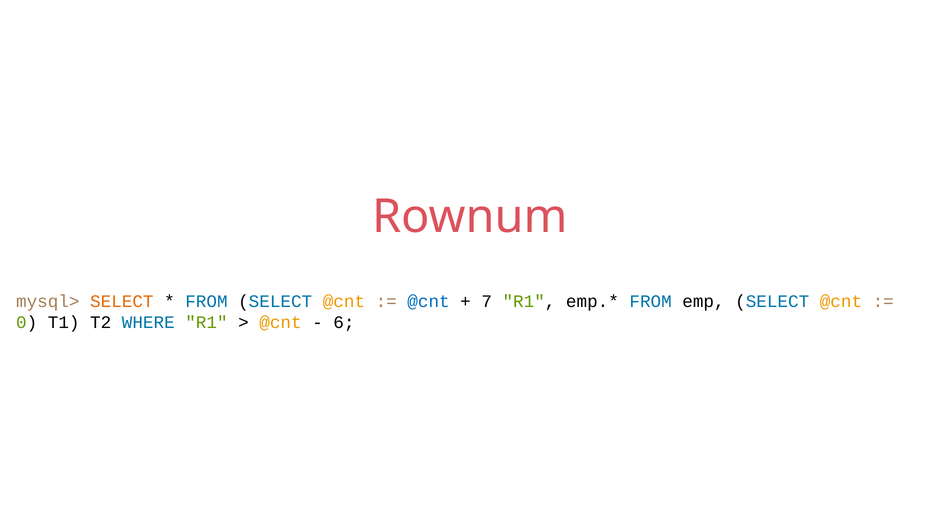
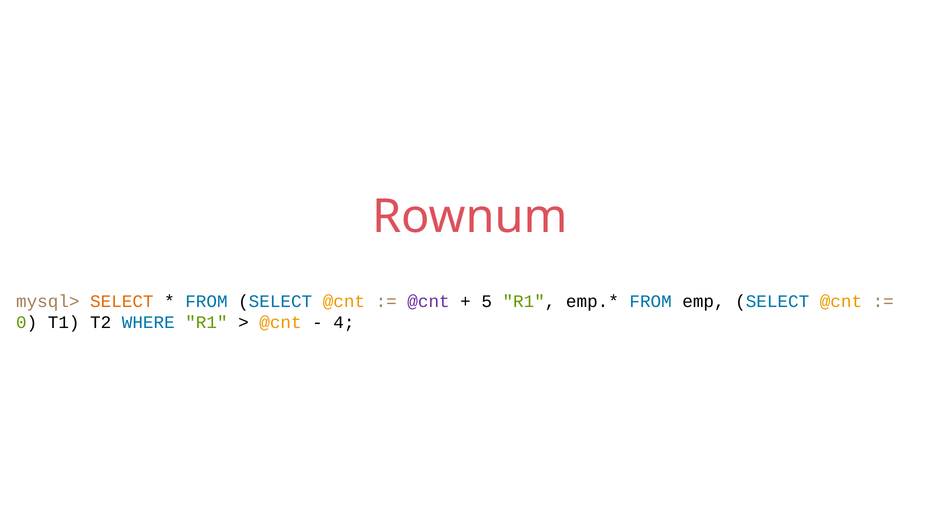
@cnt at (429, 302) colour: blue -> purple
7: 7 -> 5
6: 6 -> 4
